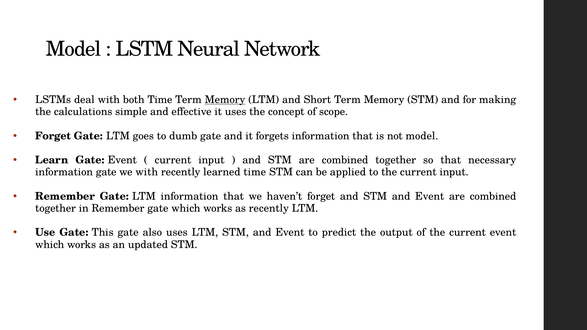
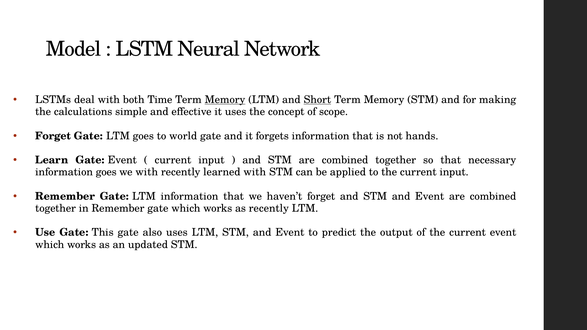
Short underline: none -> present
dumb: dumb -> world
not model: model -> hands
information gate: gate -> goes
learned time: time -> with
